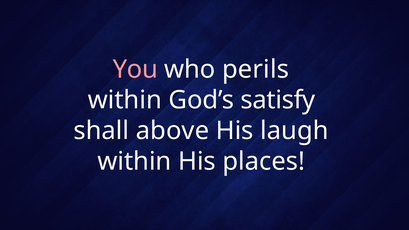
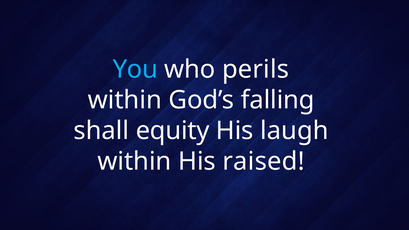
You colour: pink -> light blue
satisfy: satisfy -> falling
above: above -> equity
places: places -> raised
